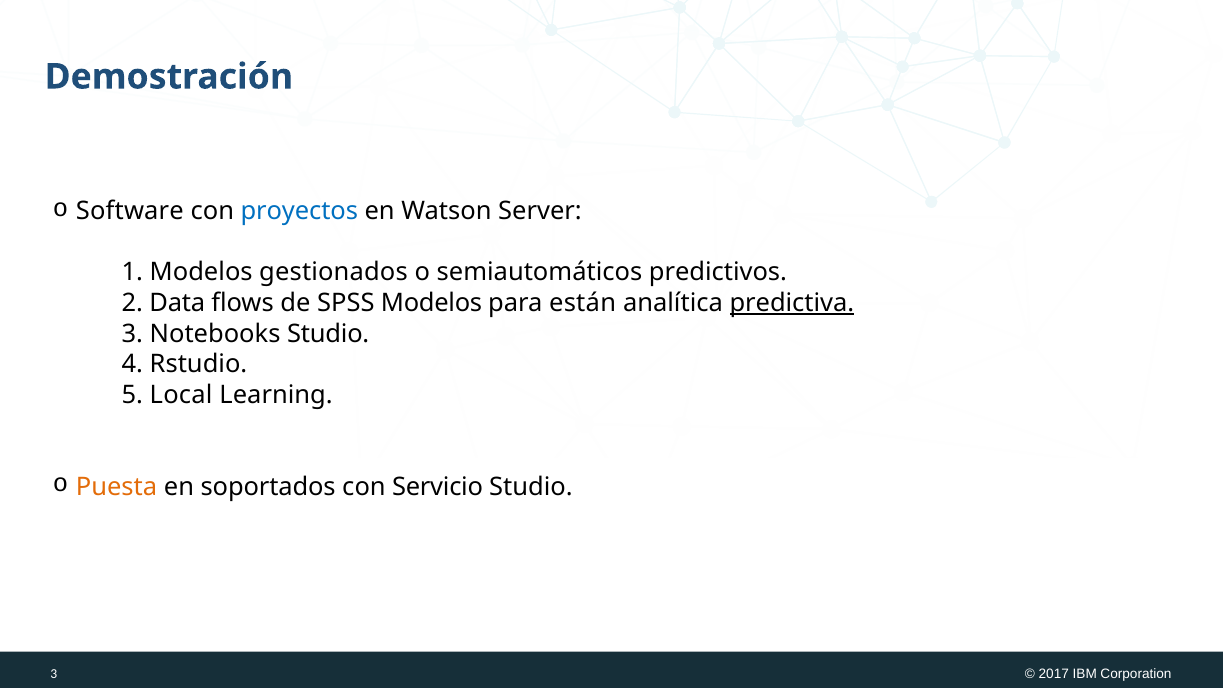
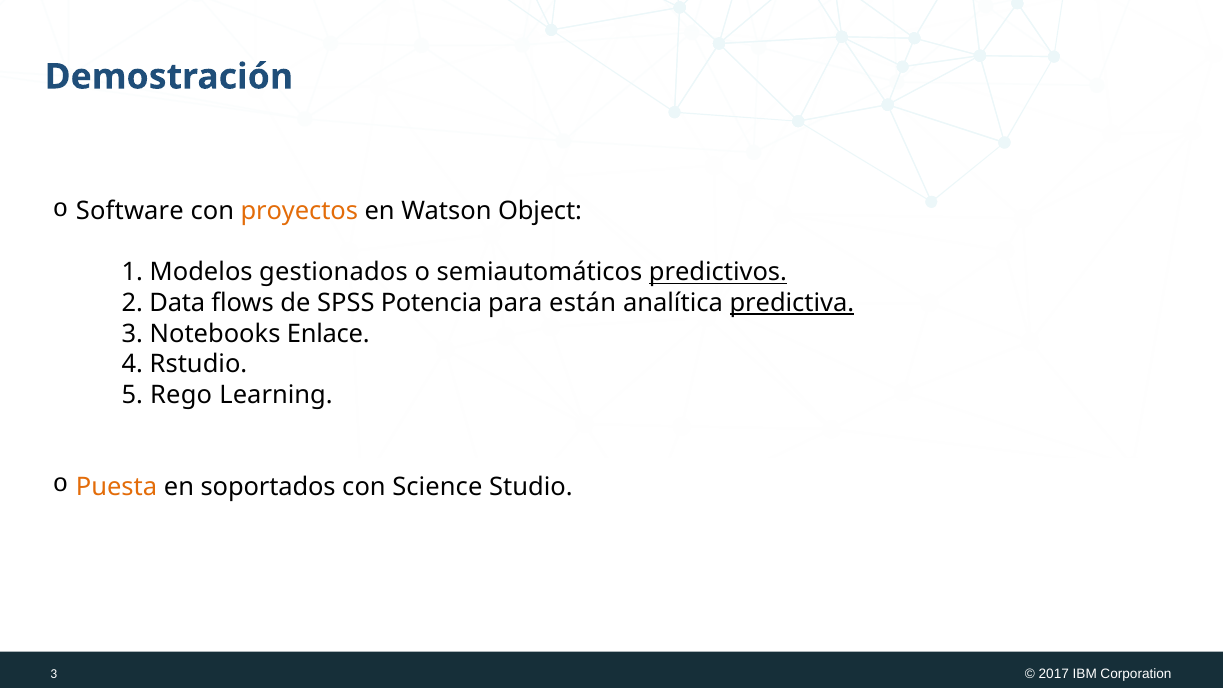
proyectos colour: blue -> orange
Server: Server -> Object
predictivos underline: none -> present
SPSS Modelos: Modelos -> Potencia
Notebooks Studio: Studio -> Enlace
Local: Local -> Rego
Servicio: Servicio -> Science
